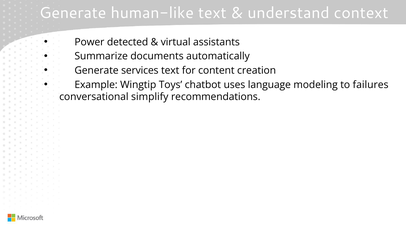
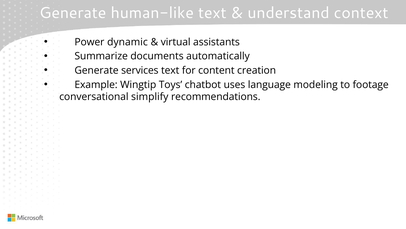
detected: detected -> dynamic
failures: failures -> footage
